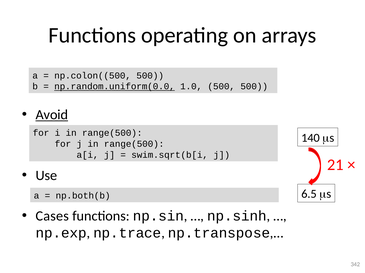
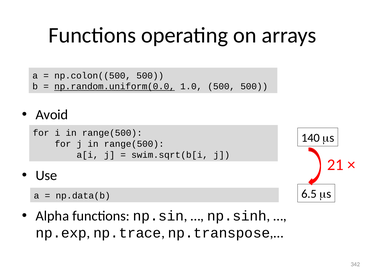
Avoid underline: present -> none
np.both(b: np.both(b -> np.data(b
Cases: Cases -> Alpha
